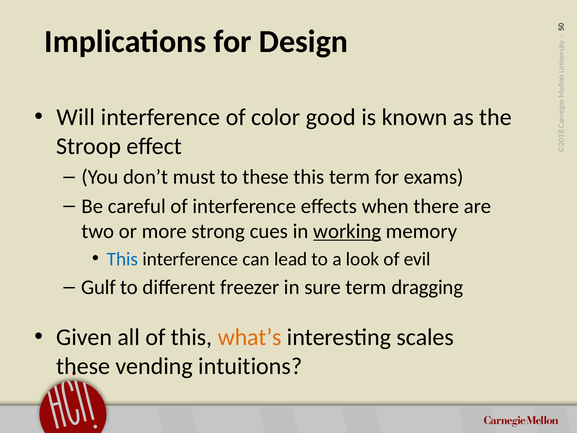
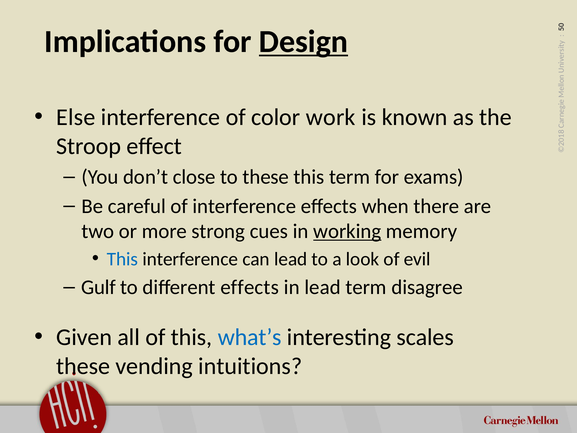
Design underline: none -> present
Will: Will -> Else
good: good -> work
must: must -> close
different freezer: freezer -> effects
in sure: sure -> lead
dragging: dragging -> disagree
what’s colour: orange -> blue
